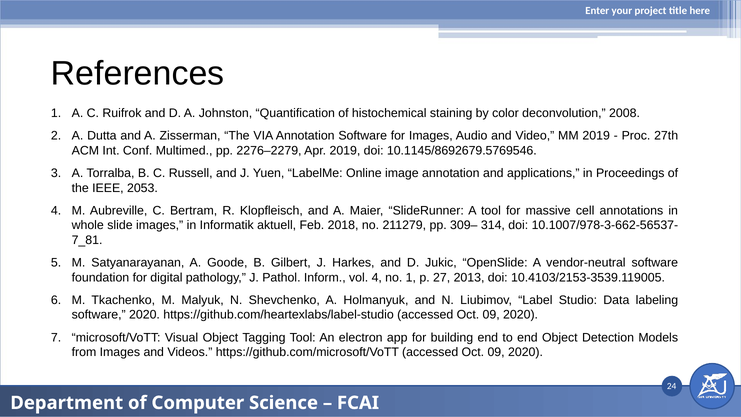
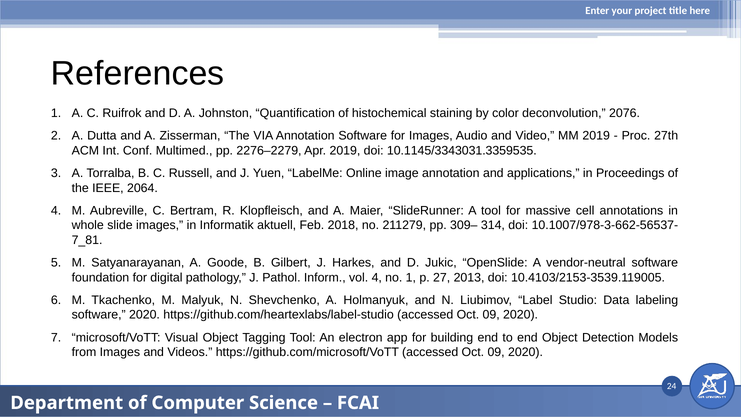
2008: 2008 -> 2076
10.1145/8692679.5769546: 10.1145/8692679.5769546 -> 10.1145/3343031.3359535
2053: 2053 -> 2064
